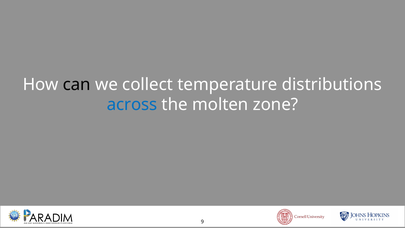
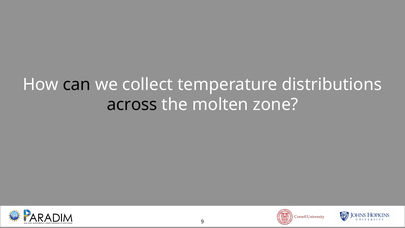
across colour: blue -> black
